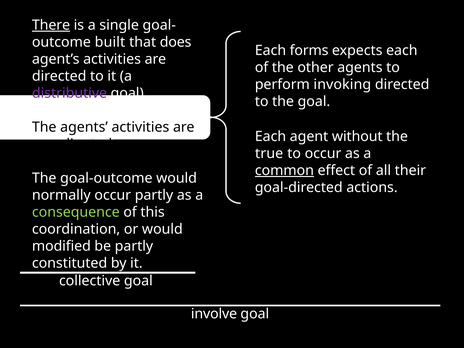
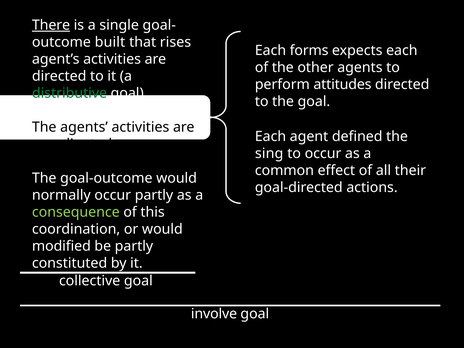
does: does -> rises
invoking: invoking -> attitudes
distributive colour: purple -> green
without: without -> defined
true: true -> sing
common underline: present -> none
